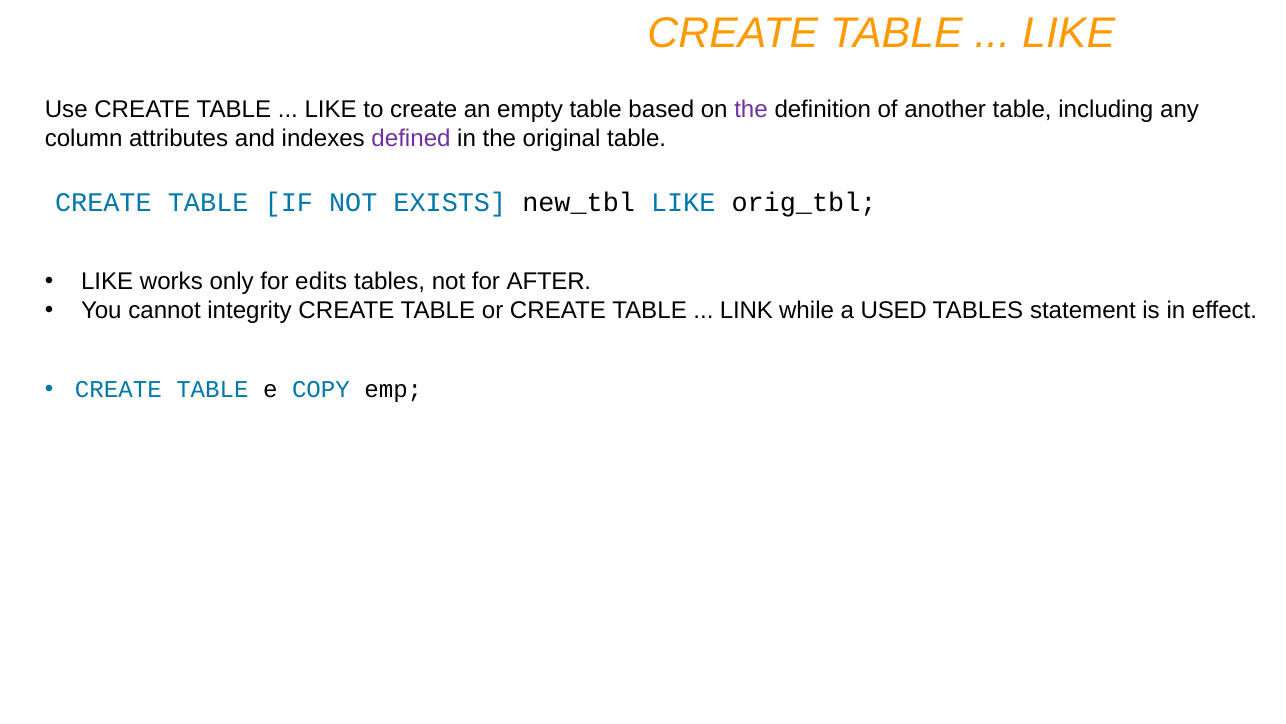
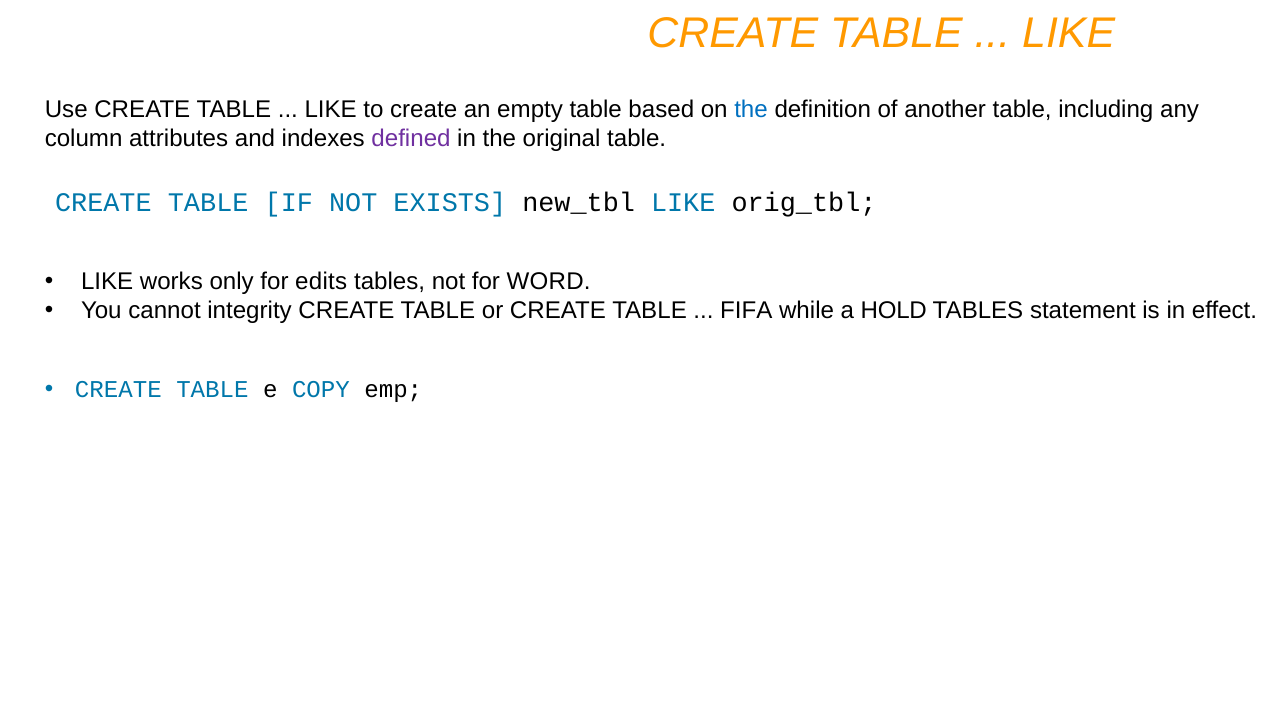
the at (751, 109) colour: purple -> blue
AFTER: AFTER -> WORD
LINK: LINK -> FIFA
USED: USED -> HOLD
